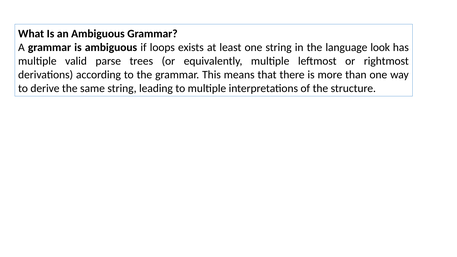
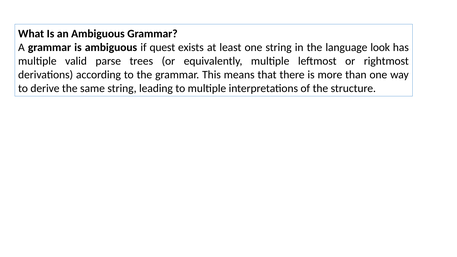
loops: loops -> quest
